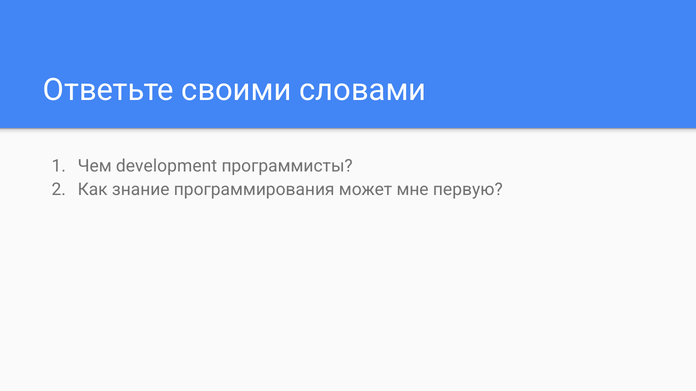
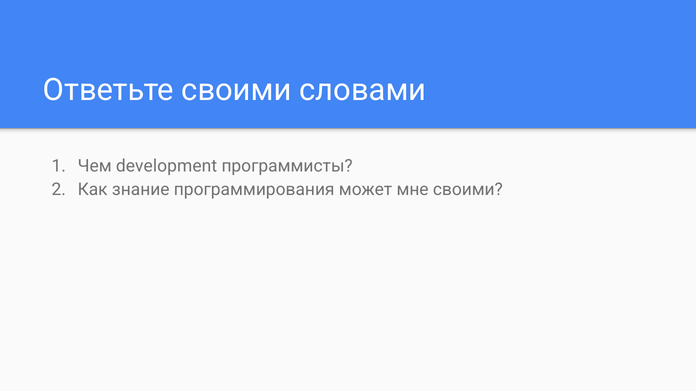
мне первую: первую -> своими
